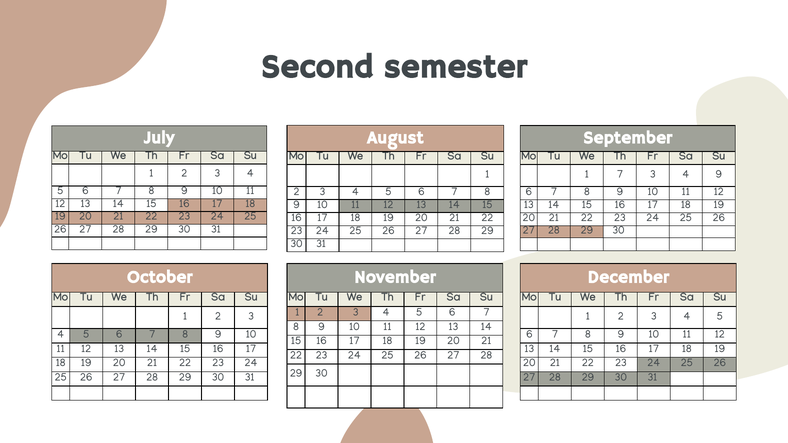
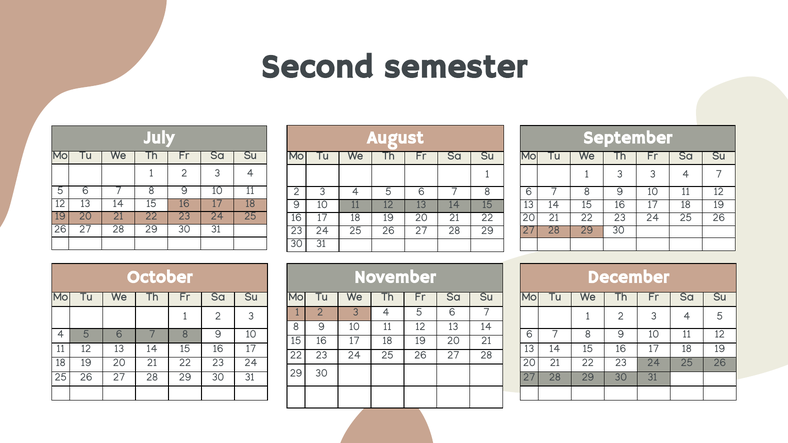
1 7: 7 -> 3
4 9: 9 -> 7
